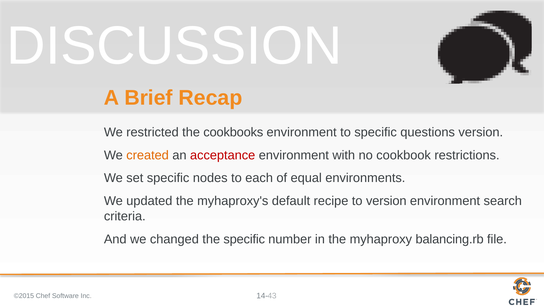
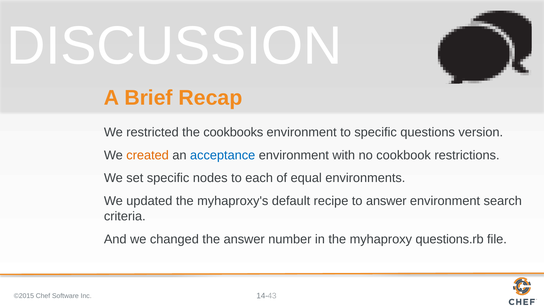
acceptance colour: red -> blue
to version: version -> answer
the specific: specific -> answer
balancing.rb: balancing.rb -> questions.rb
